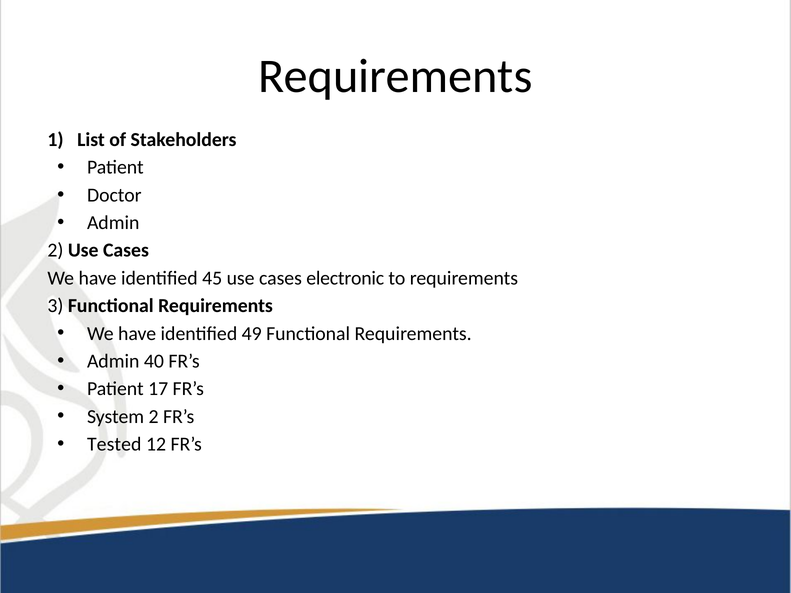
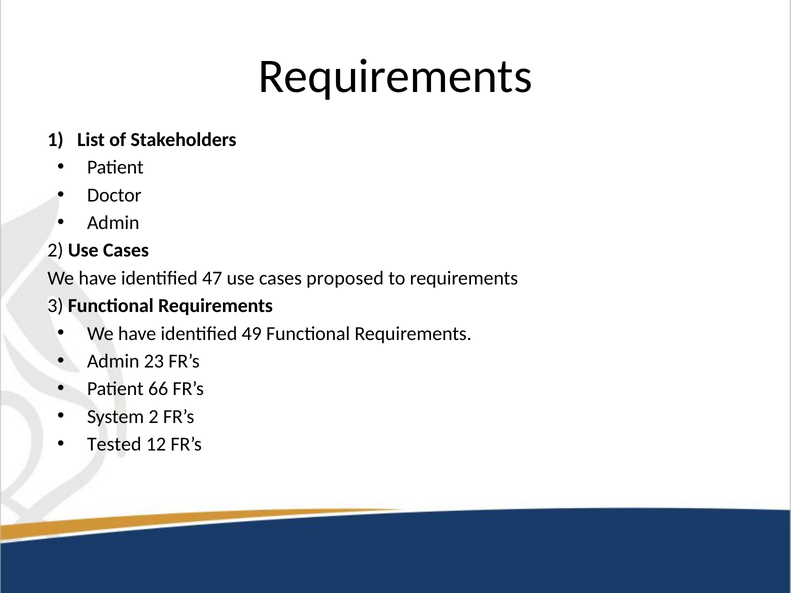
45: 45 -> 47
electronic: electronic -> proposed
40: 40 -> 23
17: 17 -> 66
